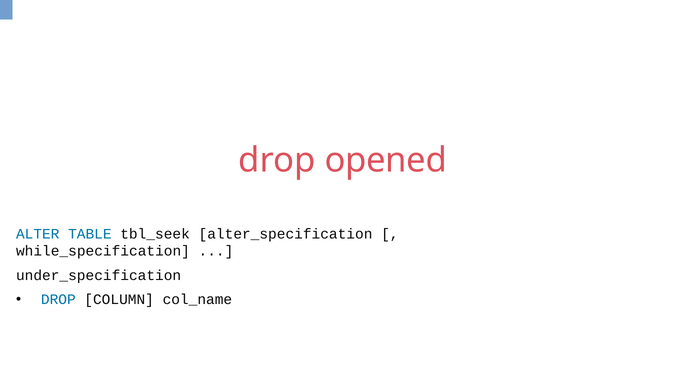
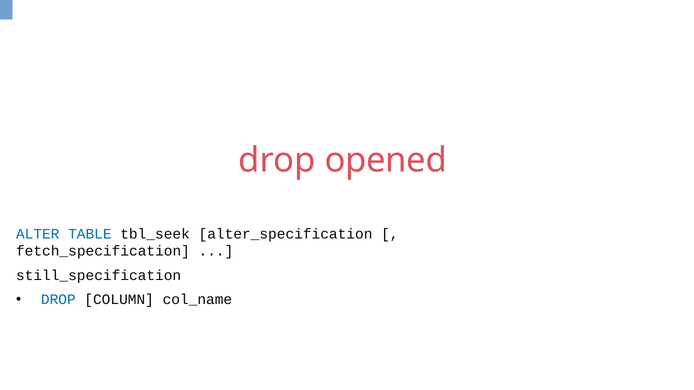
while_specification: while_specification -> fetch_specification
under_specification: under_specification -> still_specification
